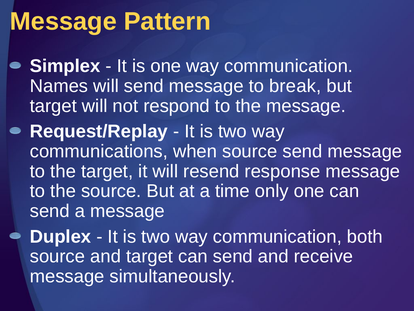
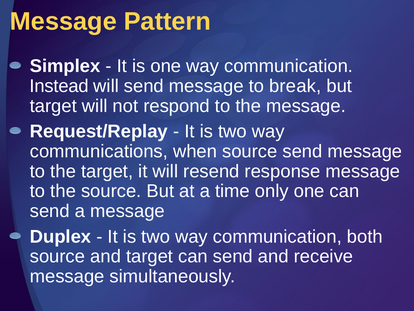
Names: Names -> Instead
